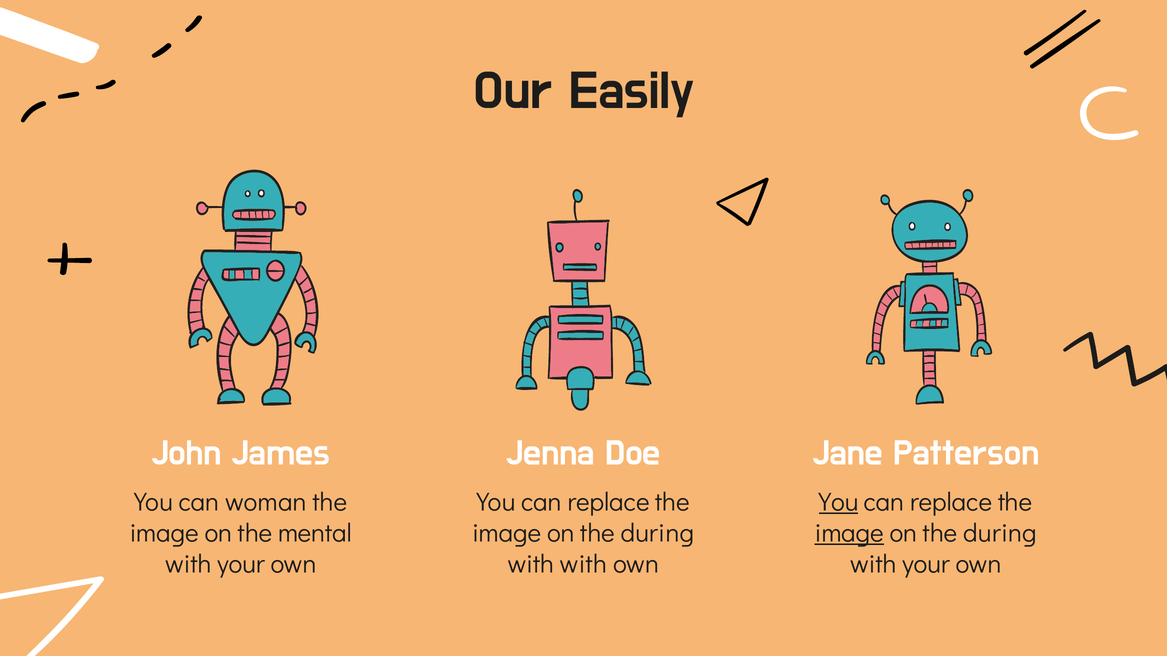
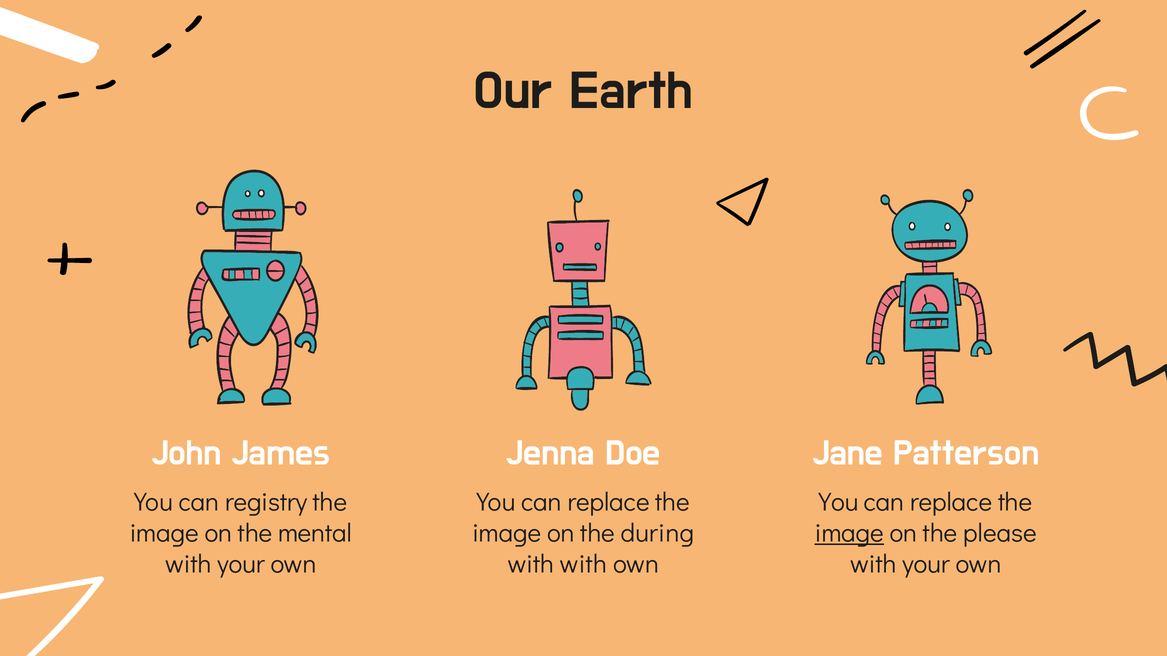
Easily: Easily -> Earth
woman: woman -> registry
You at (839, 503) underline: present -> none
during at (1000, 534): during -> please
